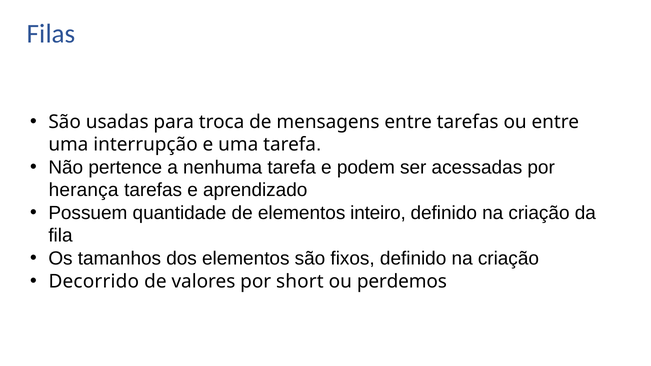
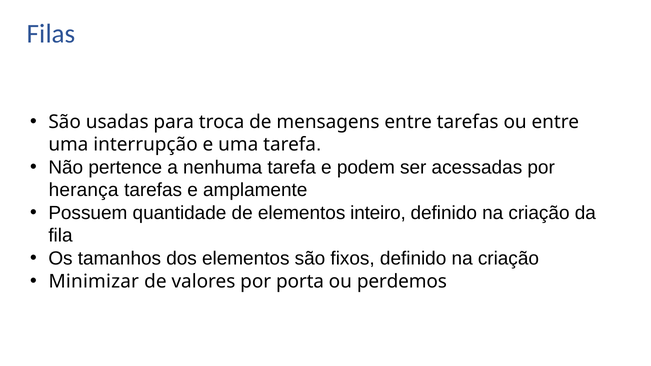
aprendizado: aprendizado -> amplamente
Decorrido: Decorrido -> Minimizar
short: short -> porta
